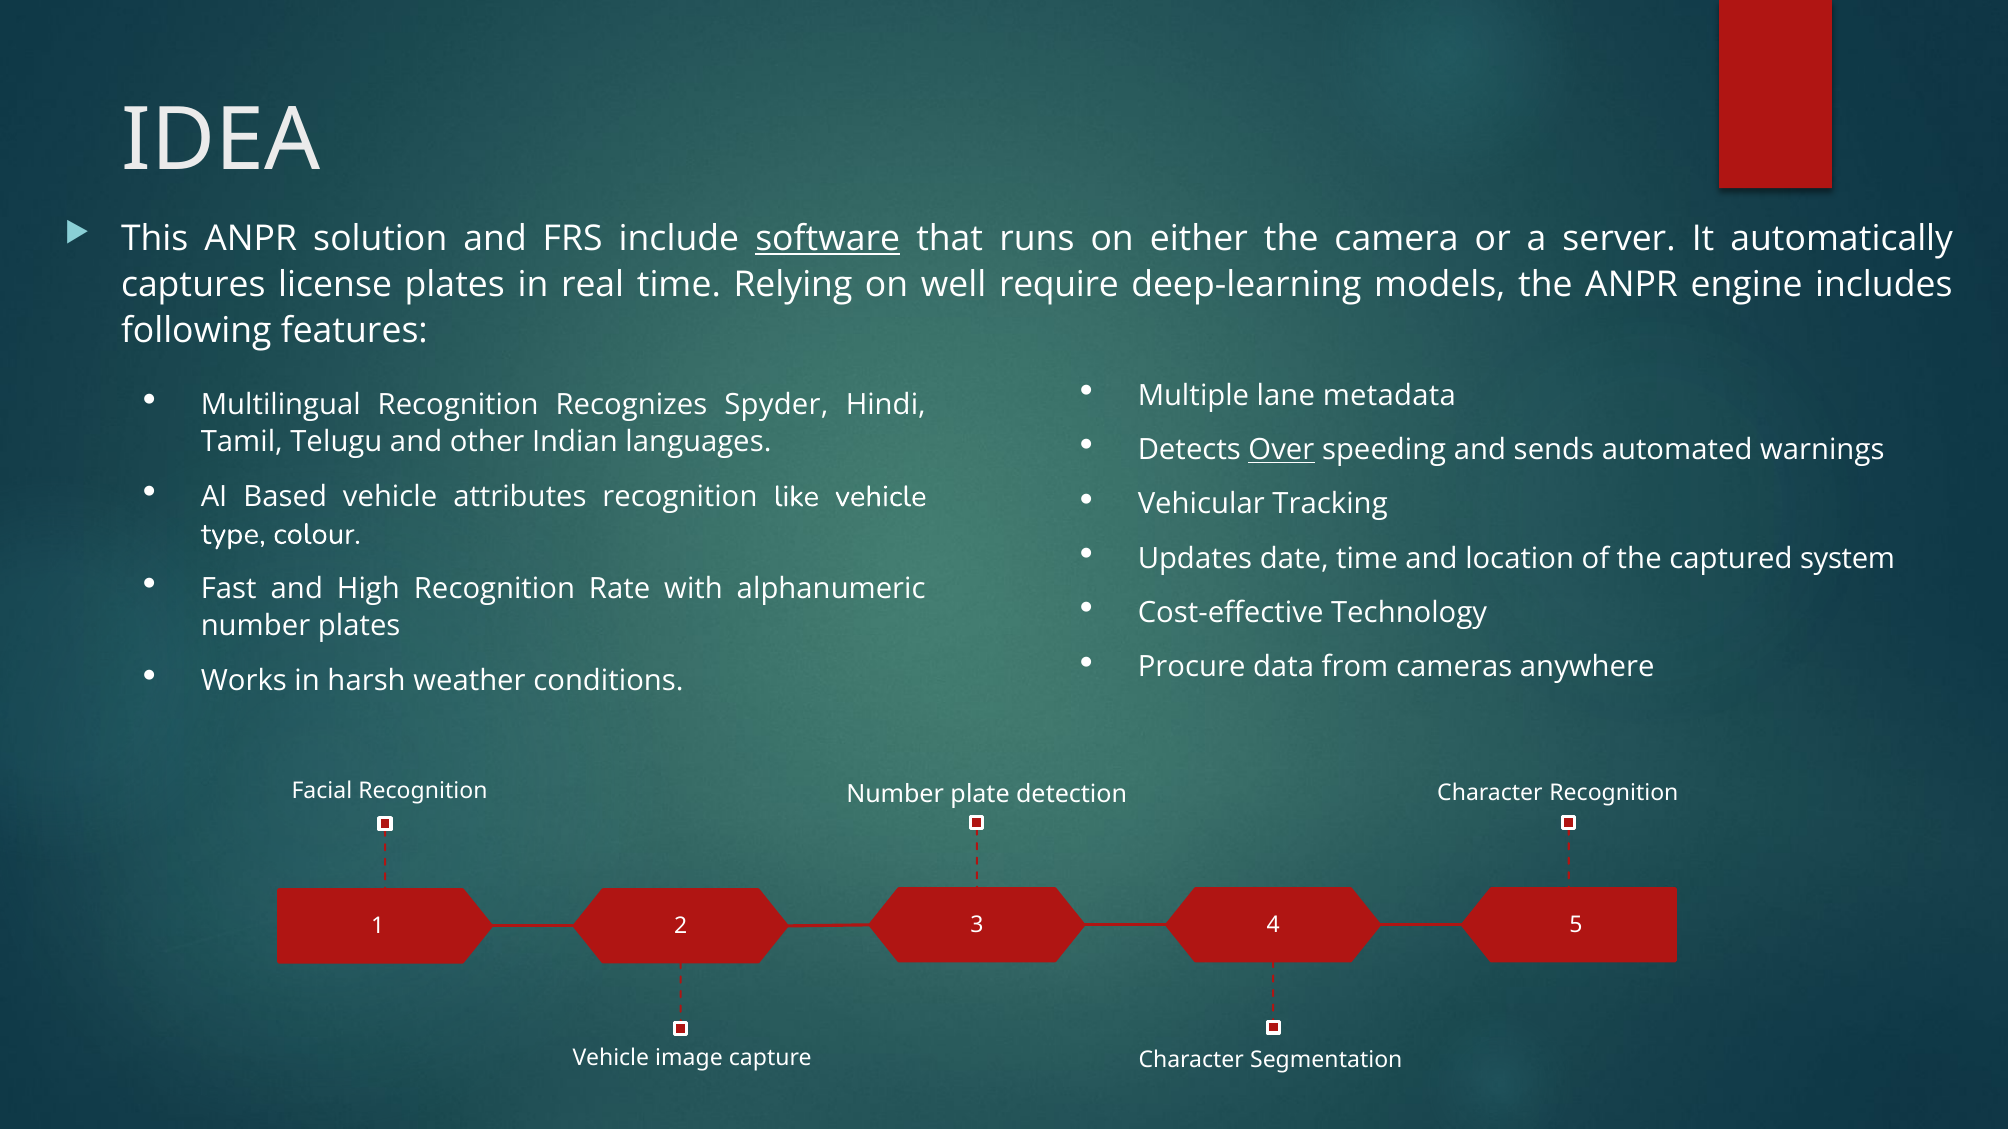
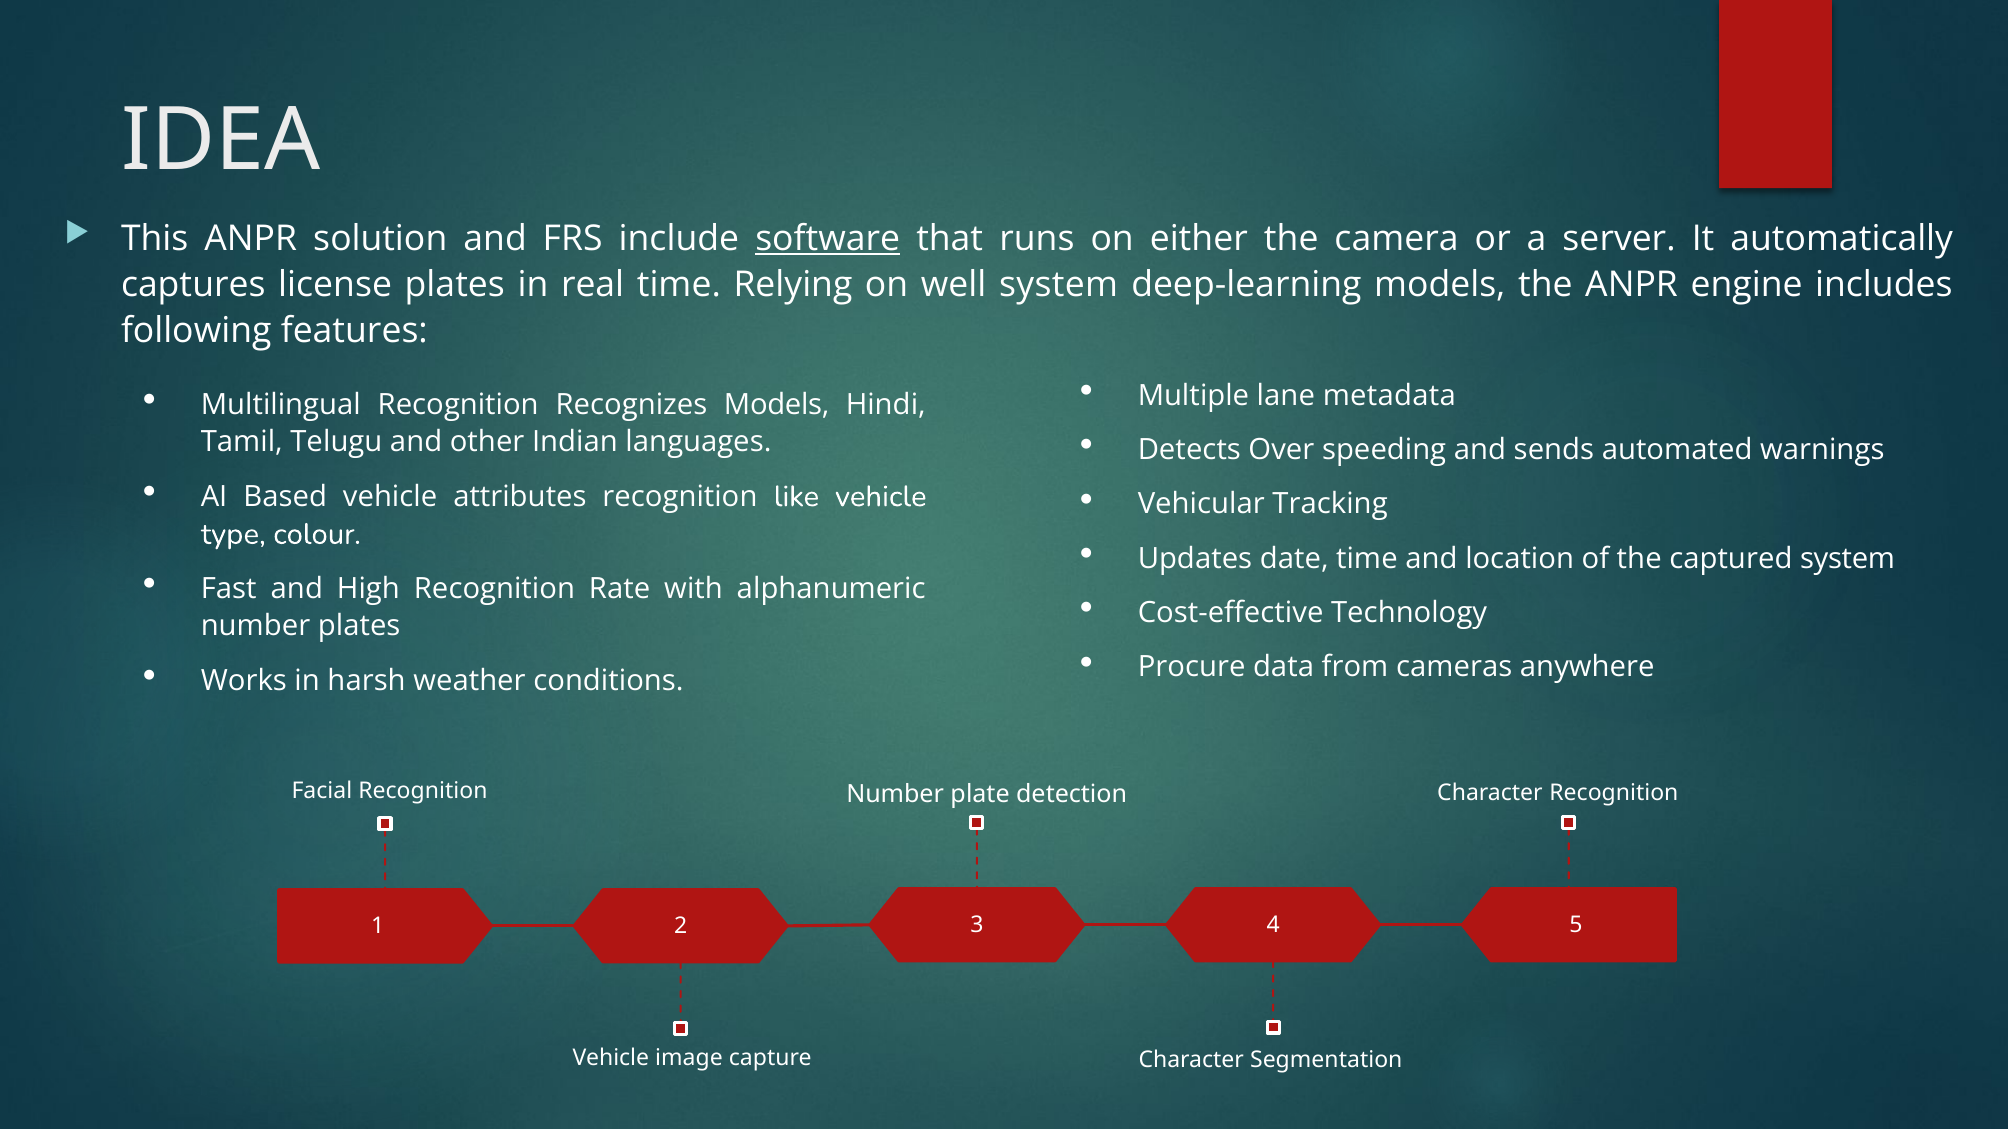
well require: require -> system
Recognizes Spyder: Spyder -> Models
Over underline: present -> none
